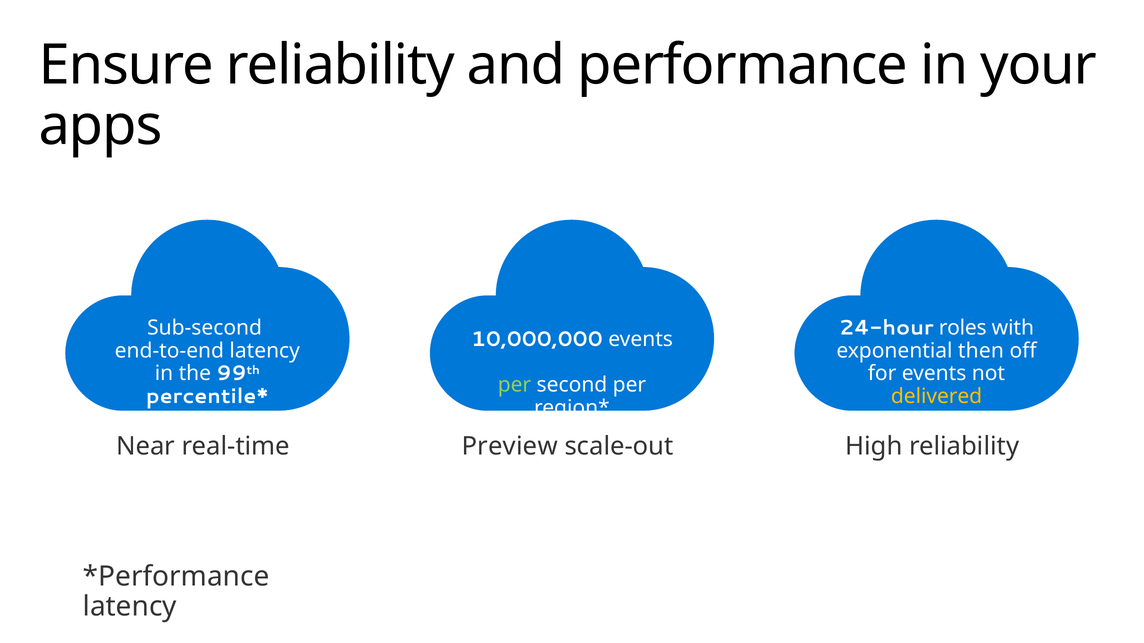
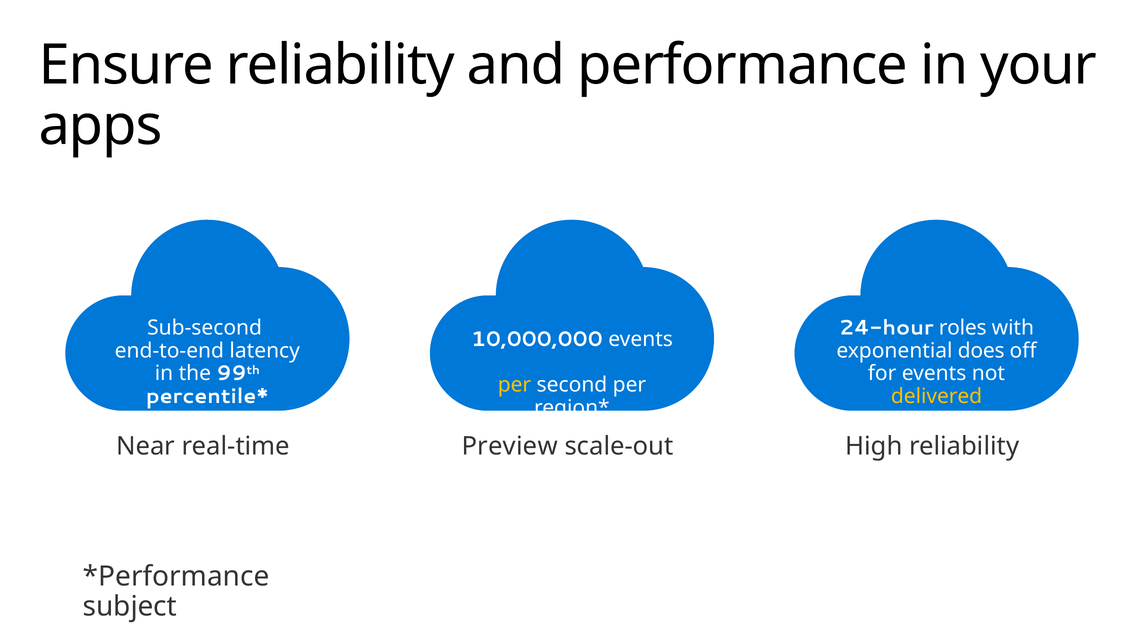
then: then -> does
per at (514, 385) colour: light green -> yellow
latency at (130, 607): latency -> subject
